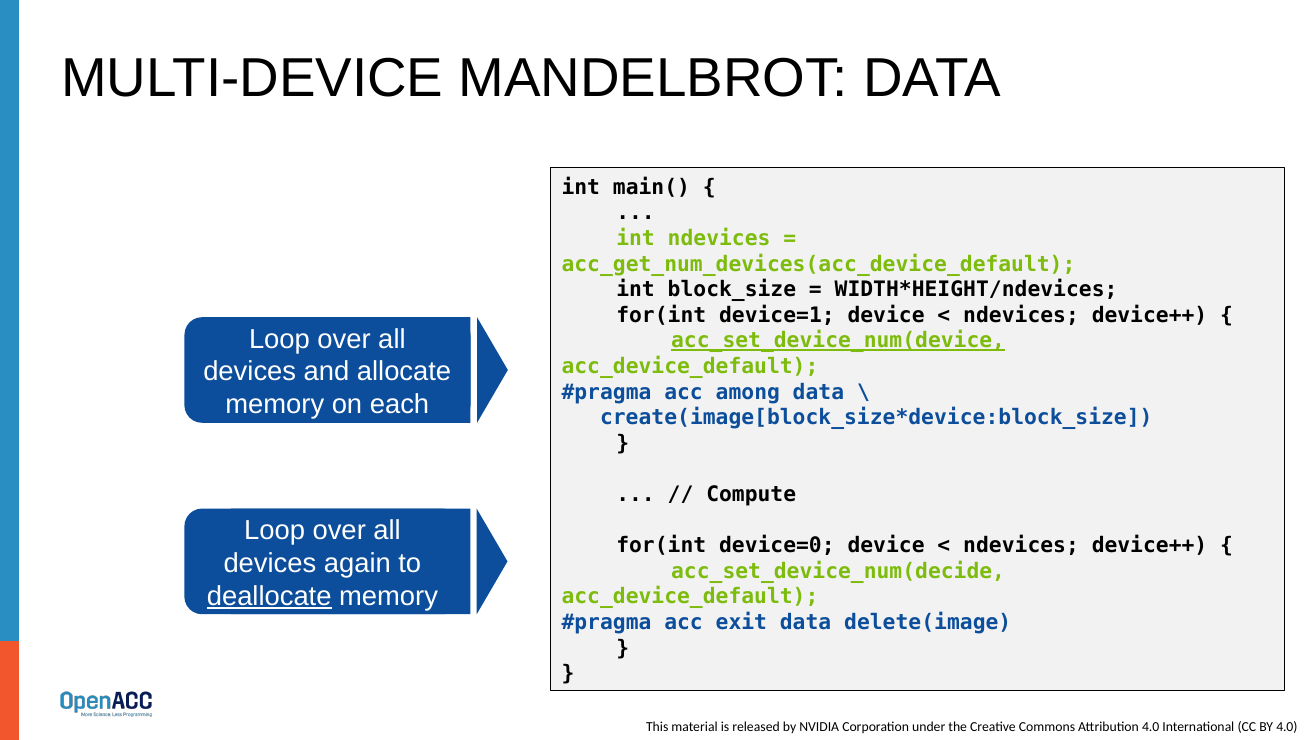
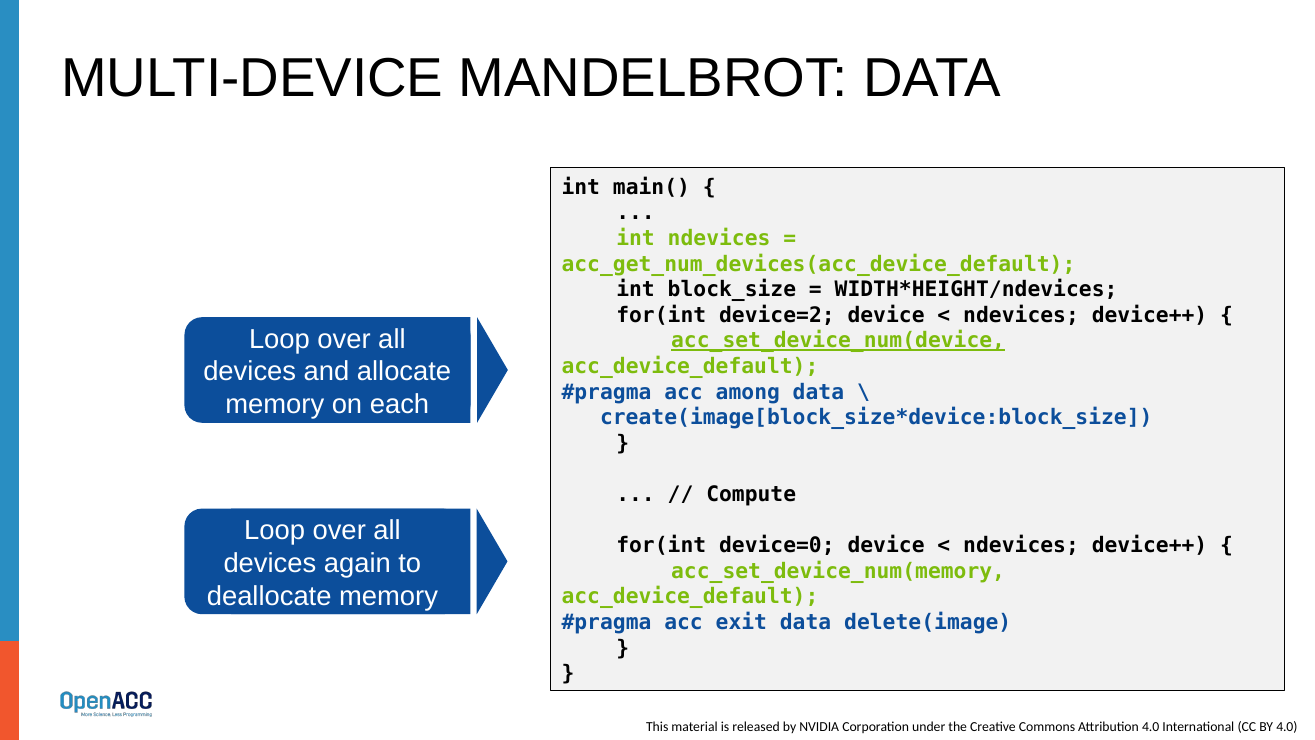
device=1: device=1 -> device=2
acc_set_device_num(decide: acc_set_device_num(decide -> acc_set_device_num(memory
deallocate underline: present -> none
